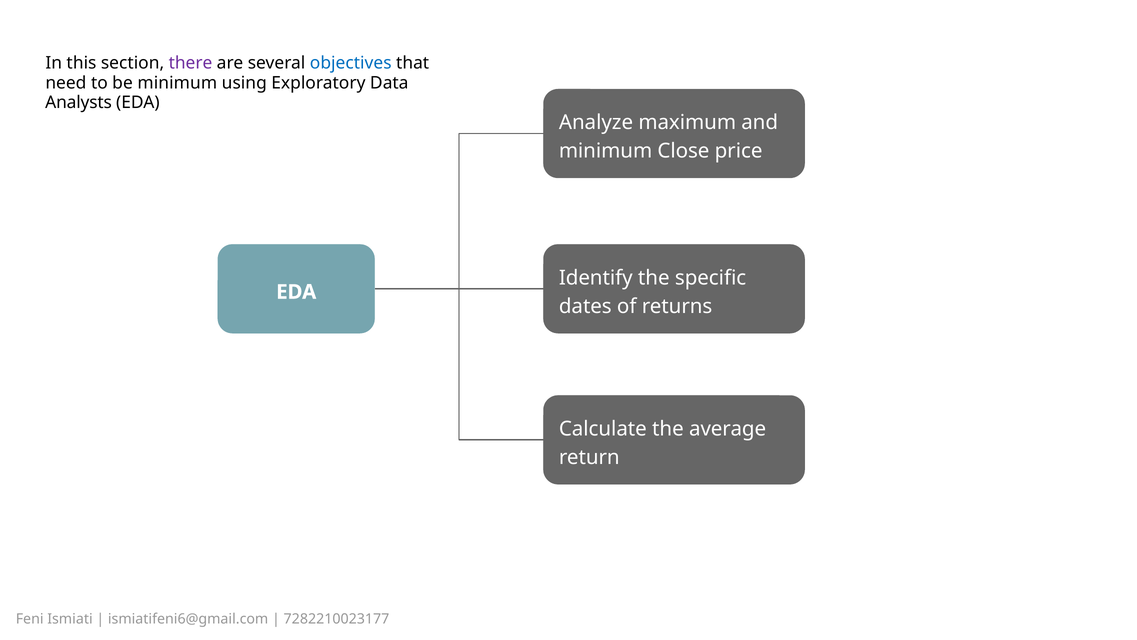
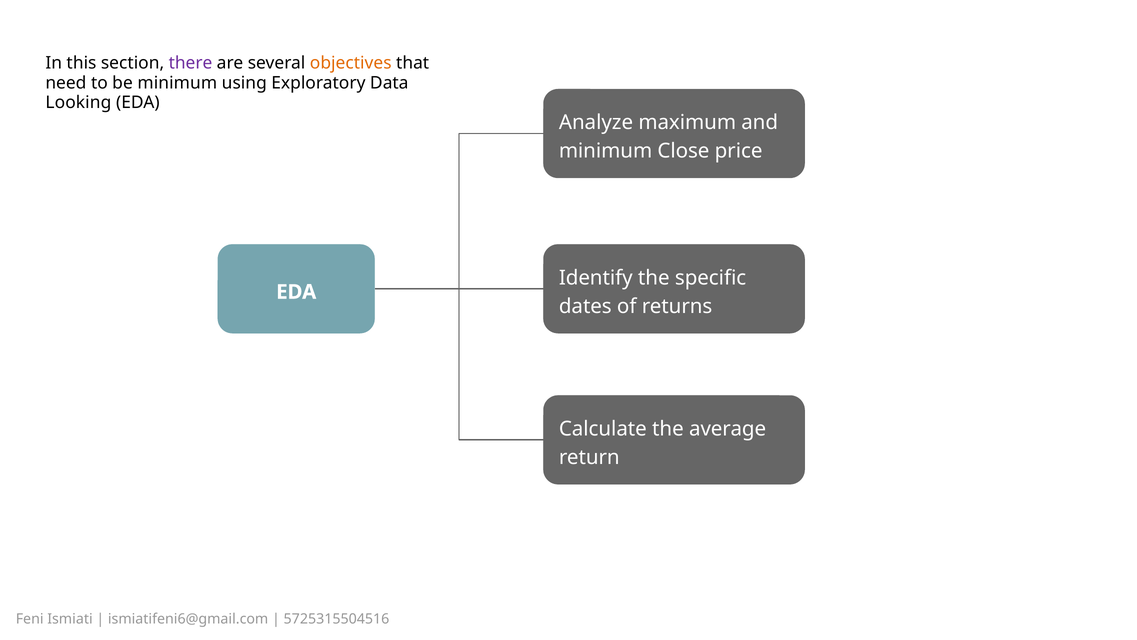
objectives colour: blue -> orange
Analysts: Analysts -> Looking
7282210023177: 7282210023177 -> 5725315504516
